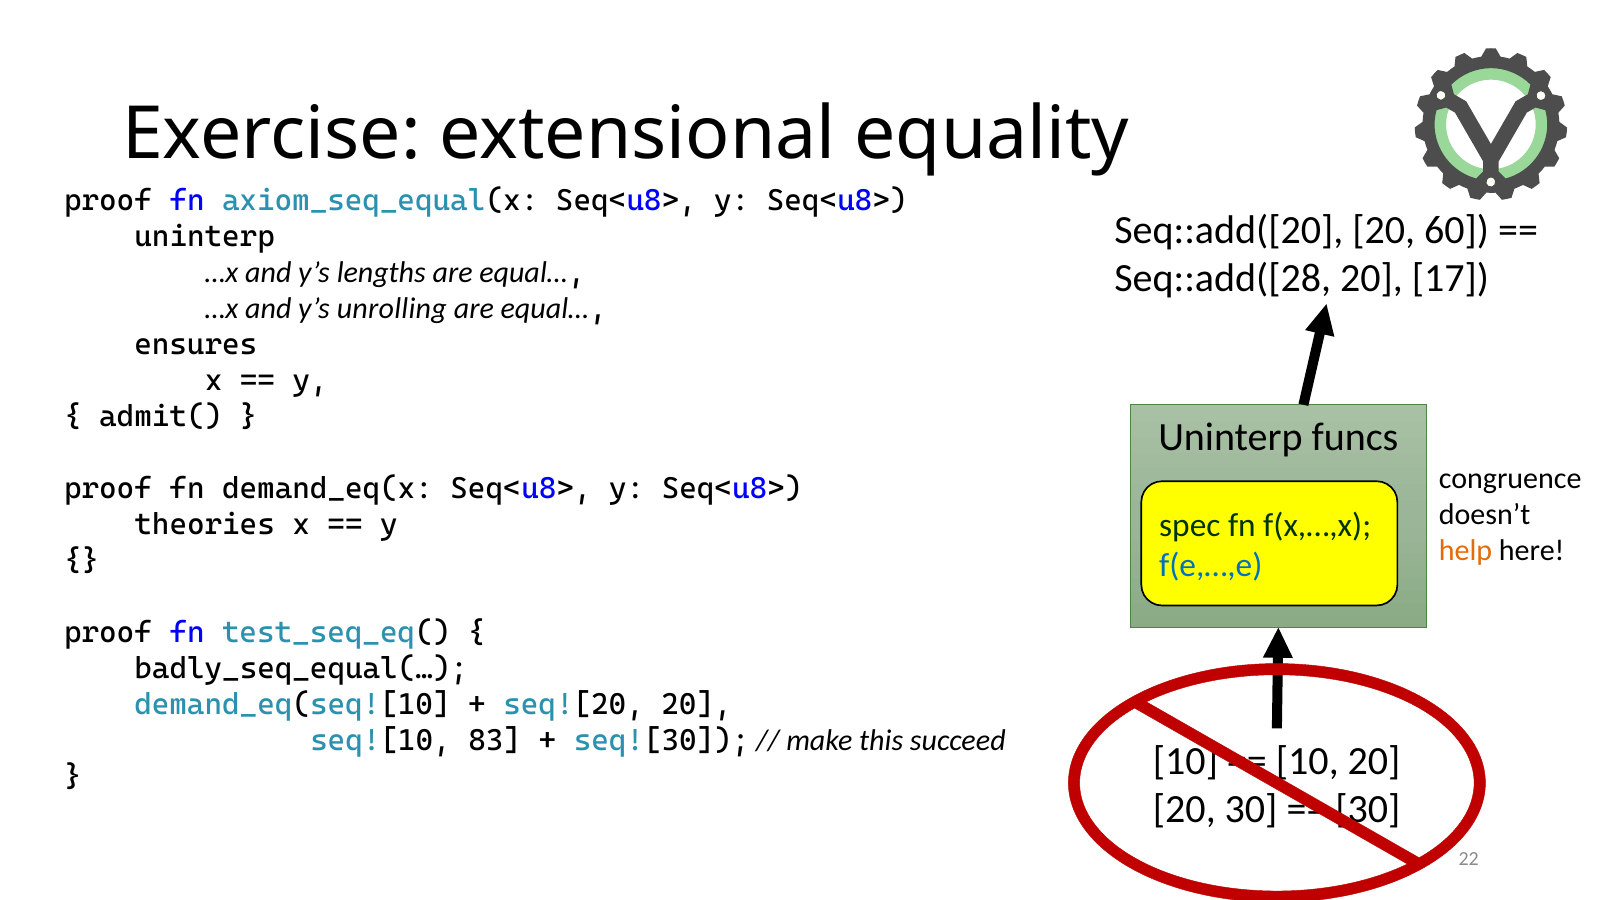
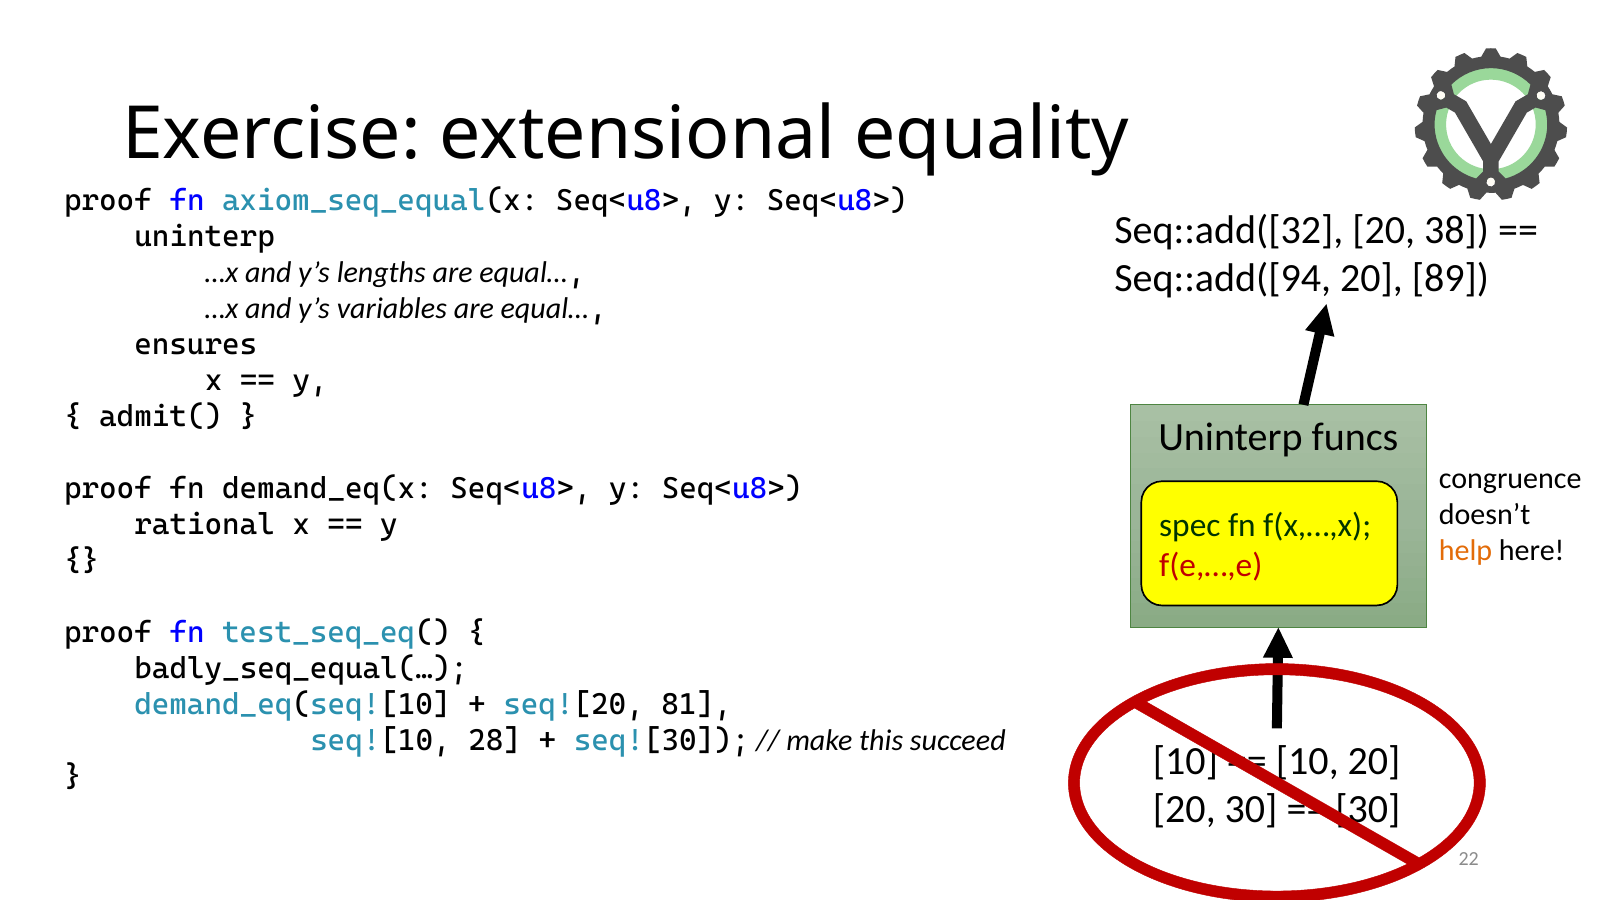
Seq::add([20: Seq::add([20 -> Seq::add([32
60: 60 -> 38
Seq::add([28: Seq::add([28 -> Seq::add([94
17: 17 -> 89
unrolling: unrolling -> variables
theories: theories -> rational
f(e,…,e colour: blue -> red
seq![20 20: 20 -> 81
83: 83 -> 28
